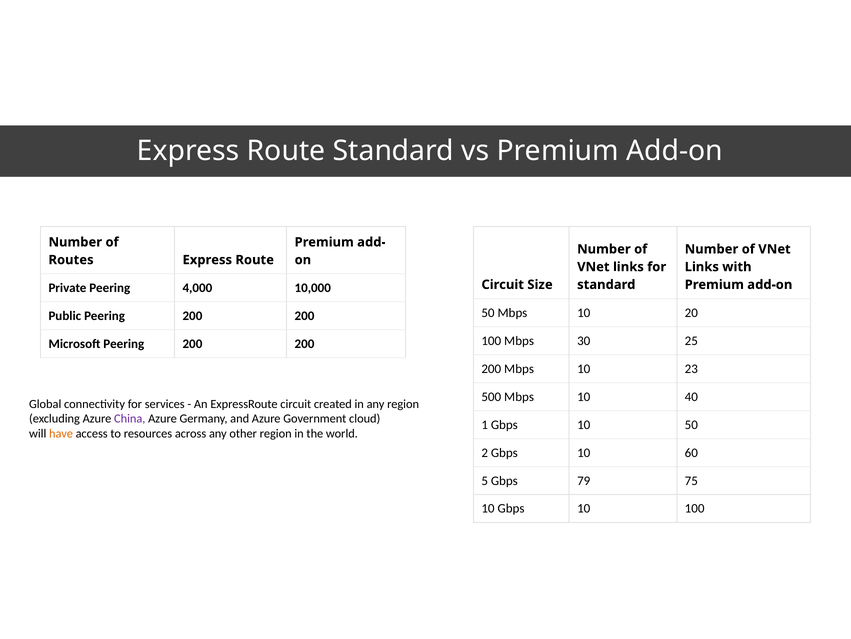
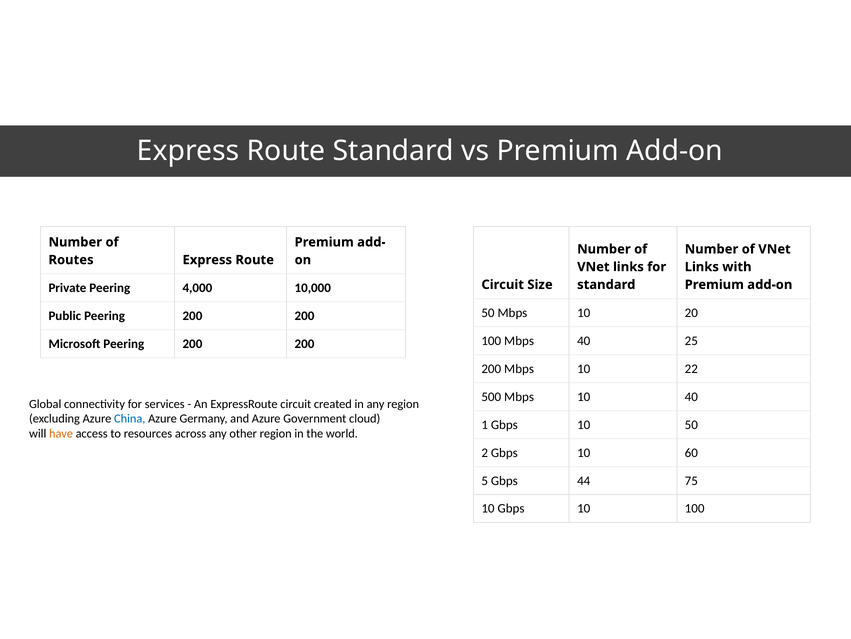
Mbps 30: 30 -> 40
23: 23 -> 22
China colour: purple -> blue
79: 79 -> 44
